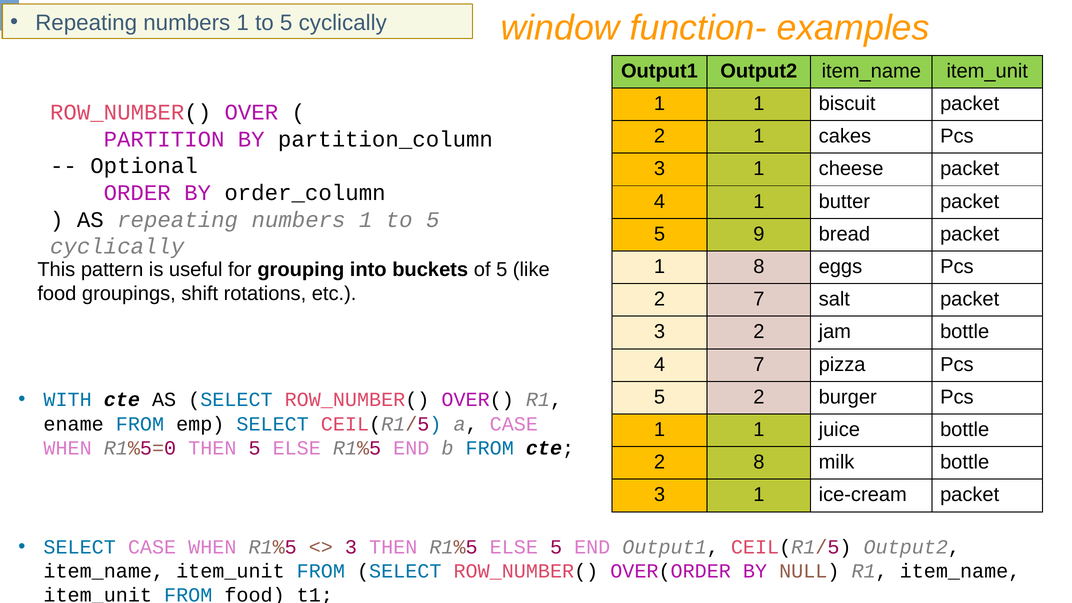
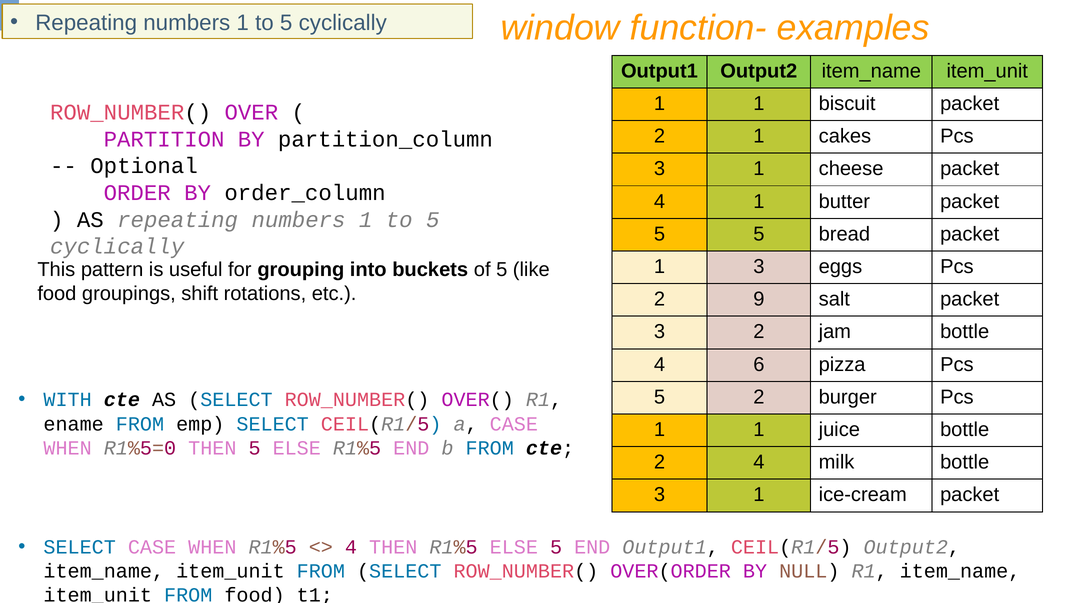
5 9: 9 -> 5
1 8: 8 -> 3
2 7: 7 -> 9
4 7: 7 -> 6
2 8: 8 -> 4
3 at (351, 547): 3 -> 4
